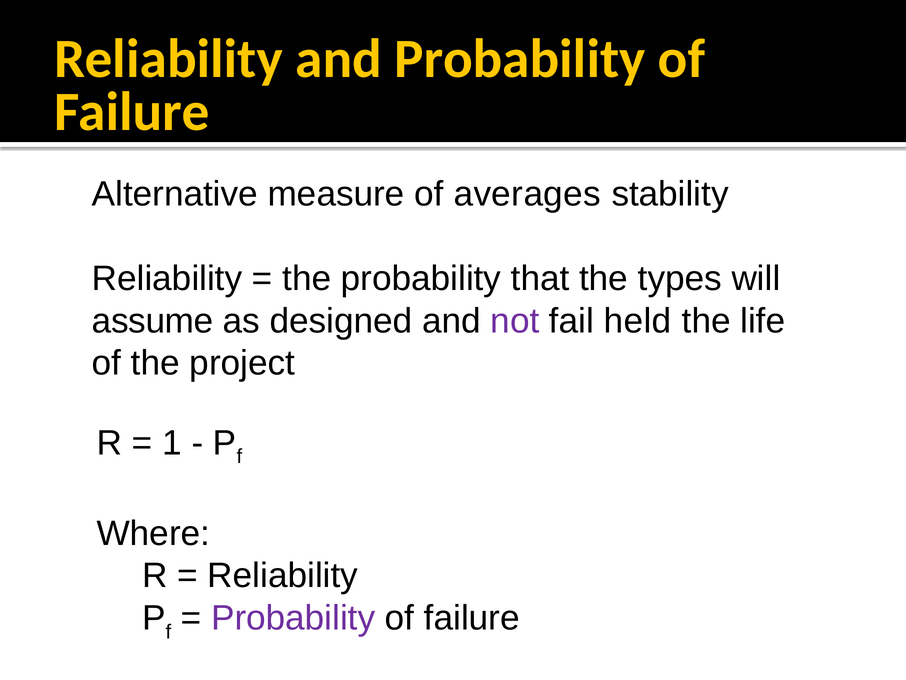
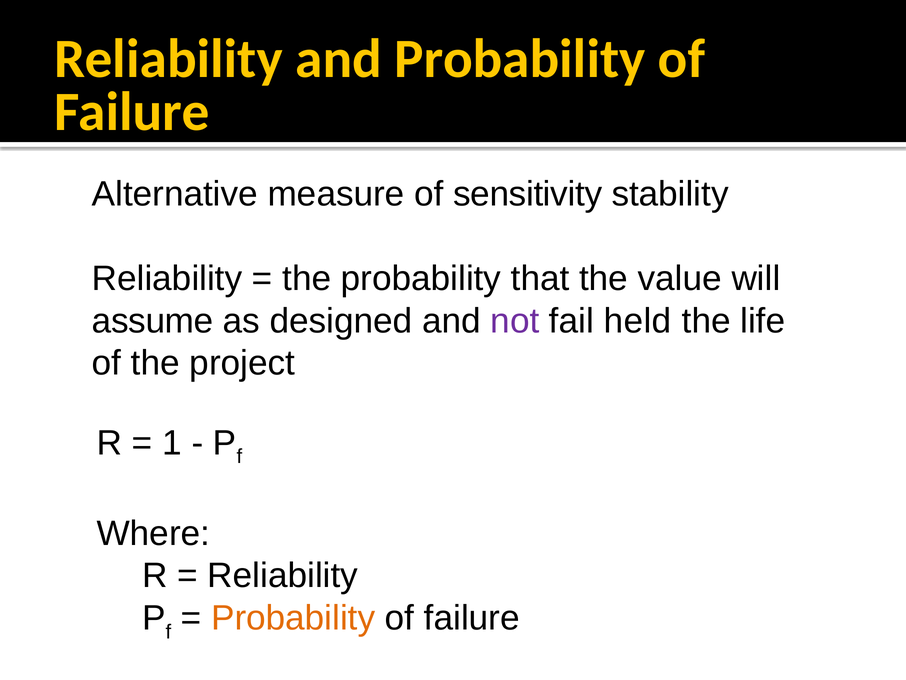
averages: averages -> sensitivity
types: types -> value
Probability at (293, 618) colour: purple -> orange
